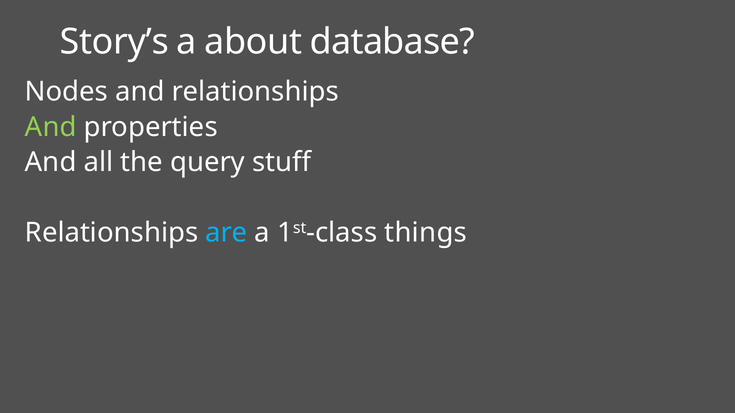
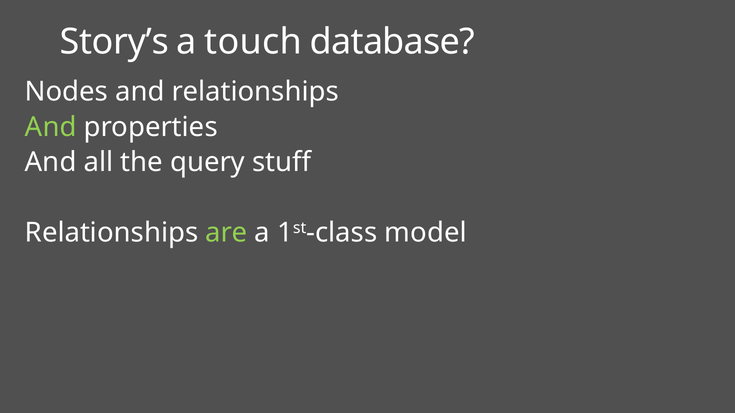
about: about -> touch
are colour: light blue -> light green
things: things -> model
